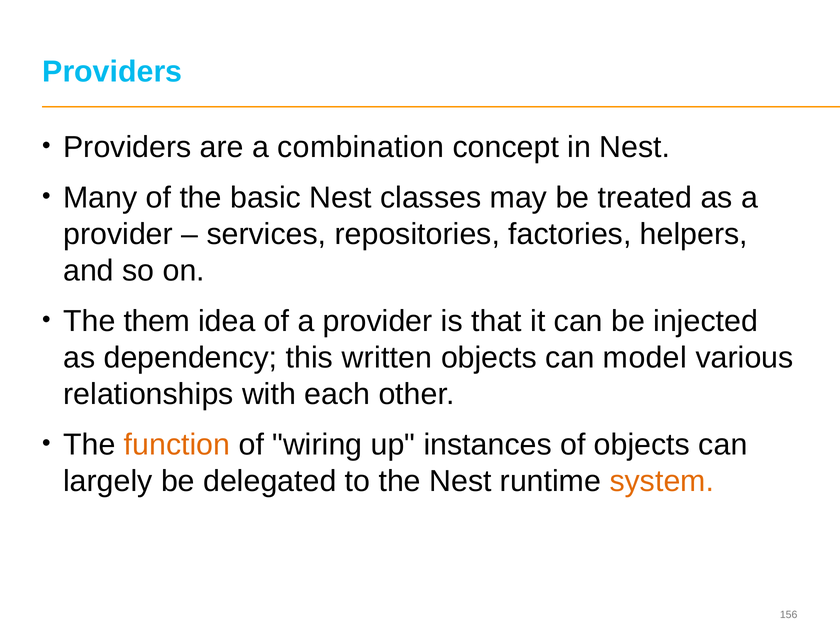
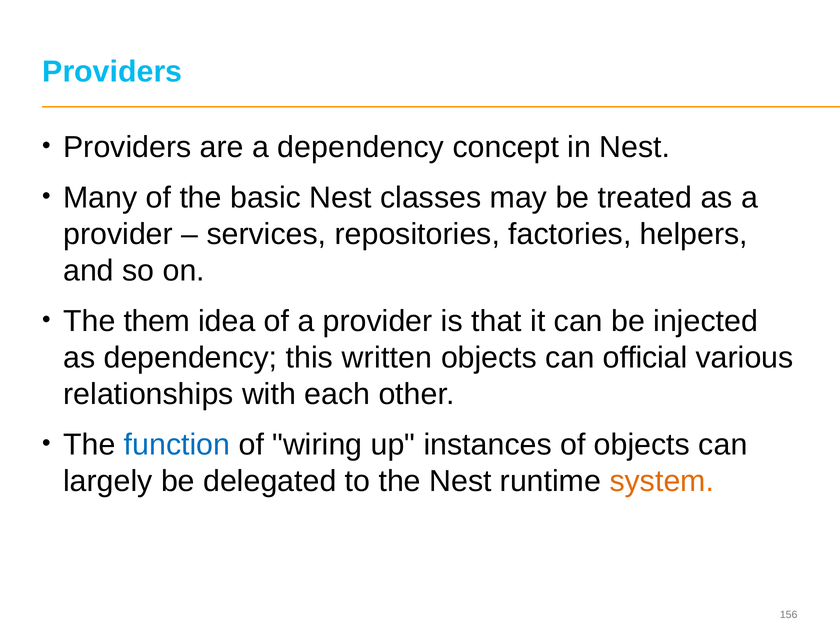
a combination: combination -> dependency
model: model -> official
function colour: orange -> blue
